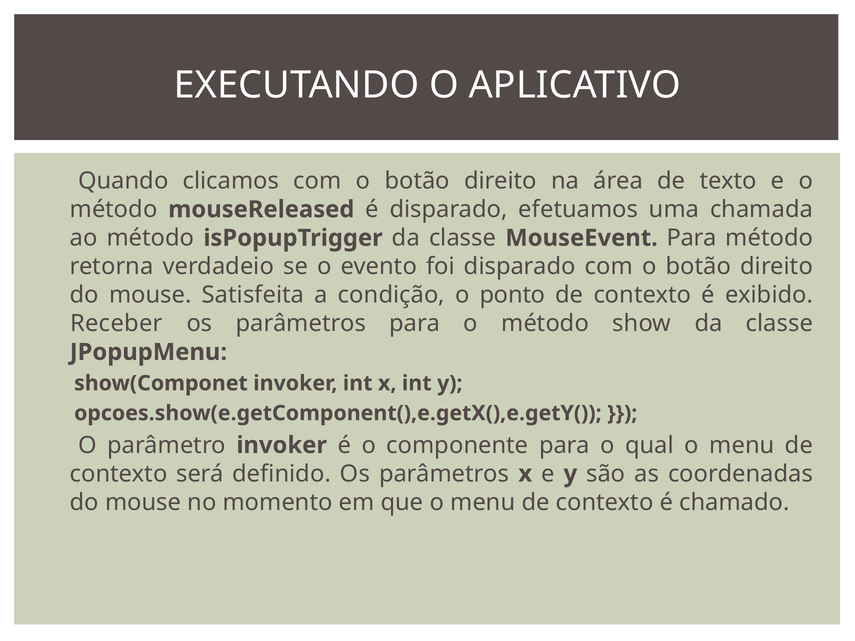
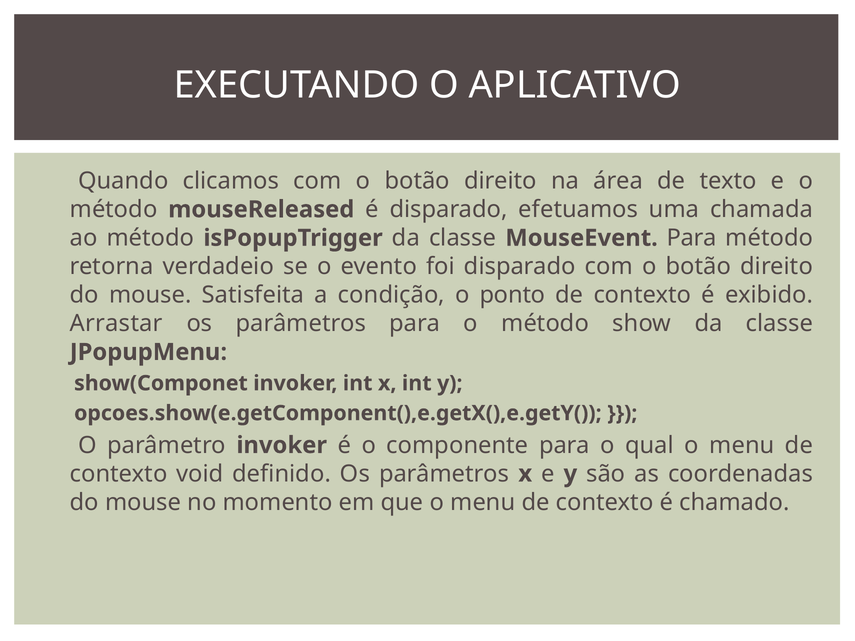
Receber: Receber -> Arrastar
será: será -> void
